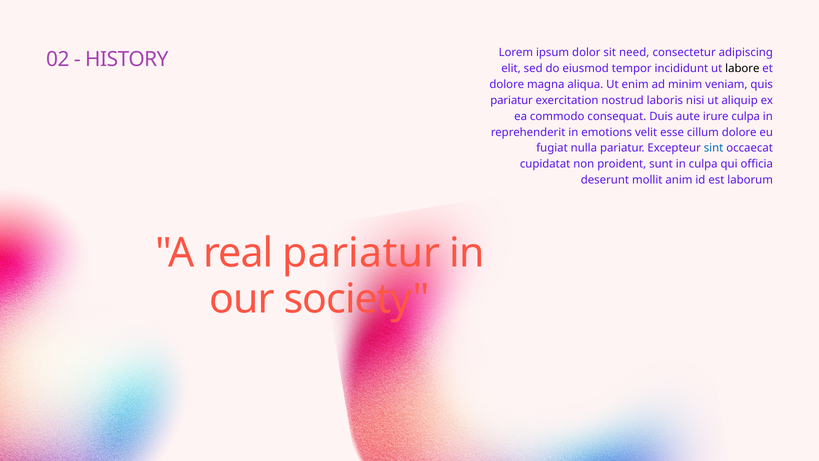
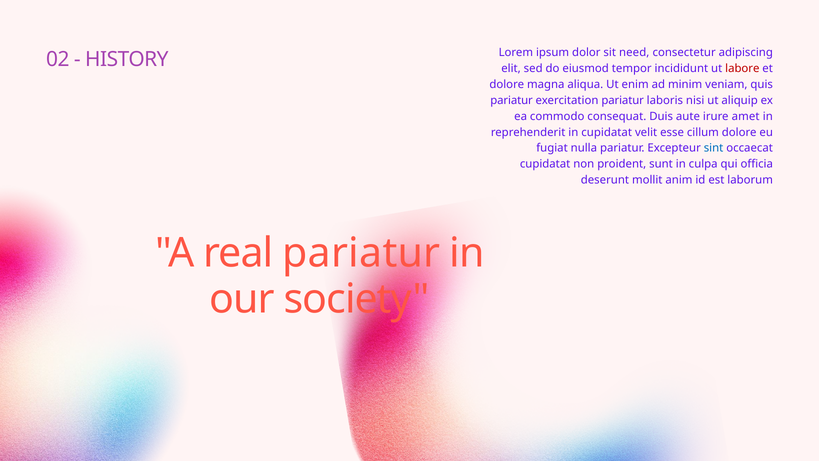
labore colour: black -> red
exercitation nostrud: nostrud -> pariatur
irure culpa: culpa -> amet
in emotions: emotions -> cupidatat
